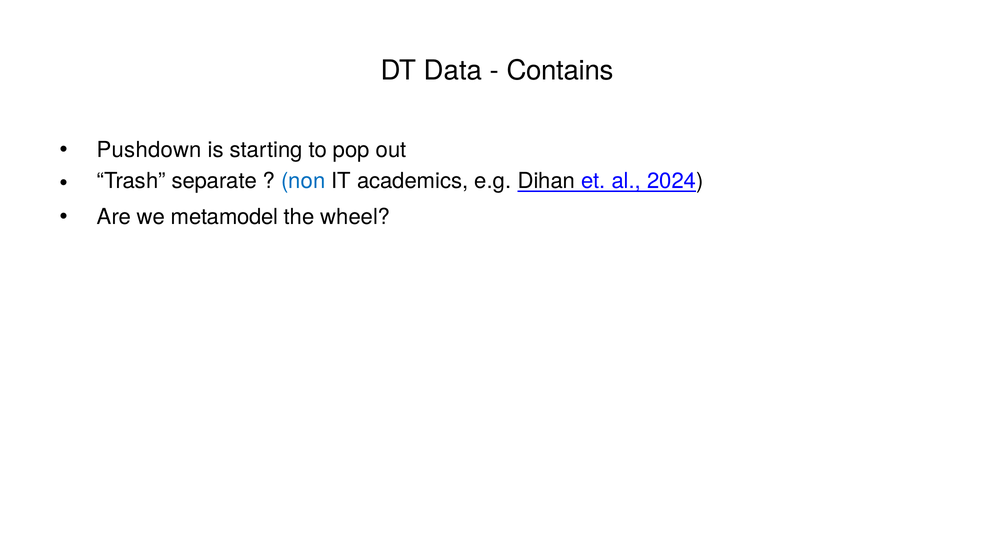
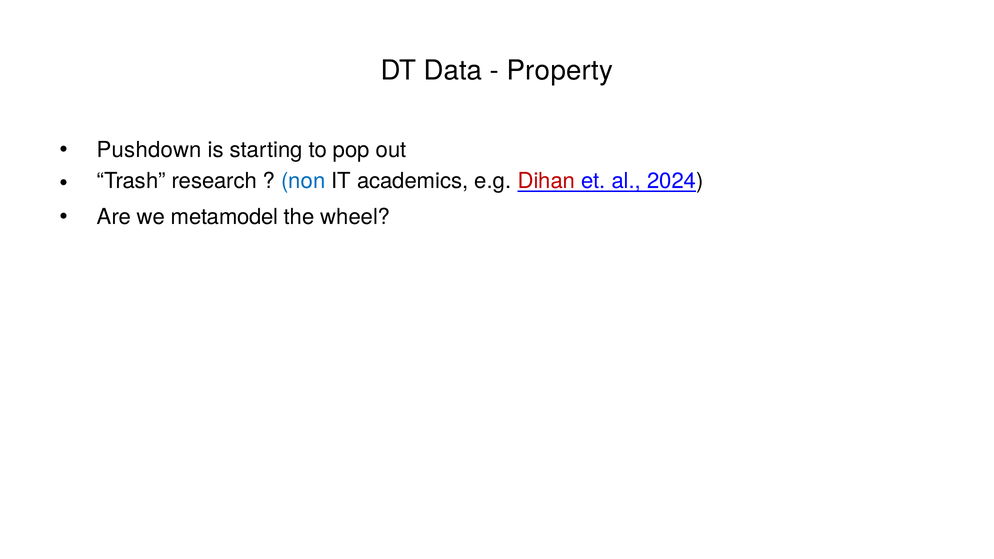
Contains: Contains -> Property
separate: separate -> research
Dihan colour: black -> red
